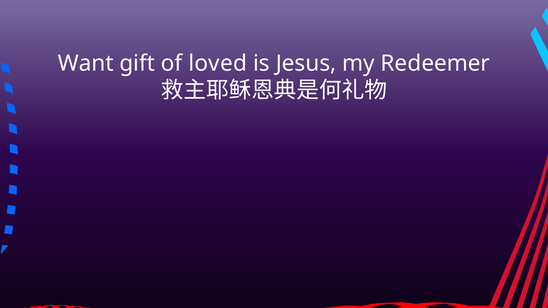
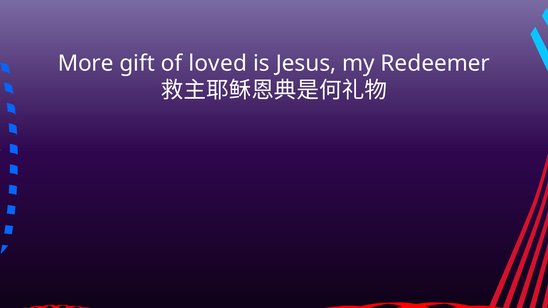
Want: Want -> More
